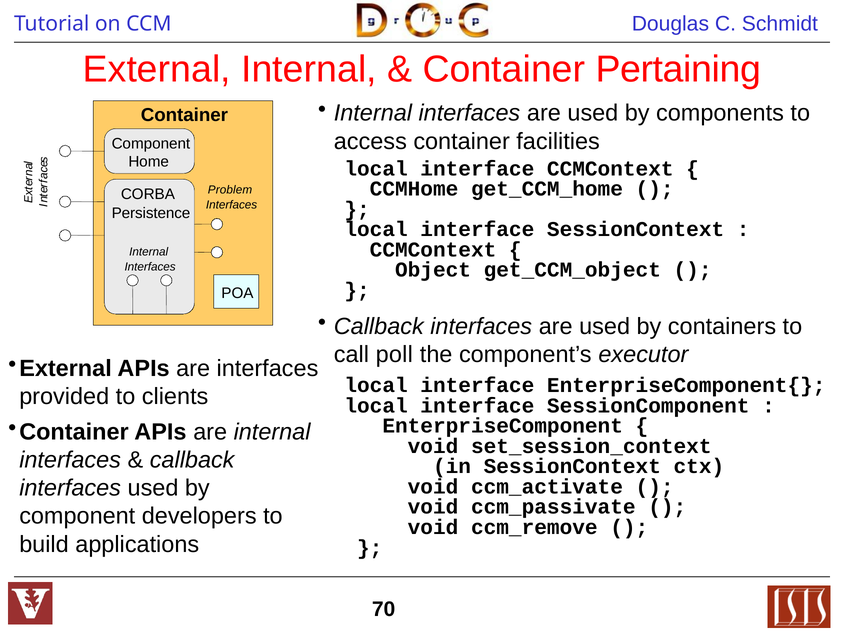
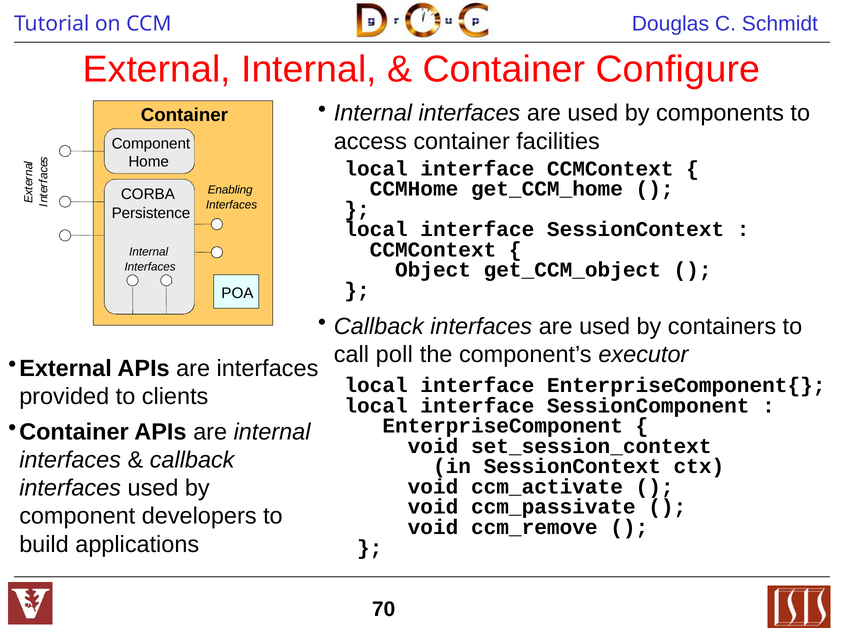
Pertaining: Pertaining -> Configure
Problem: Problem -> Enabling
